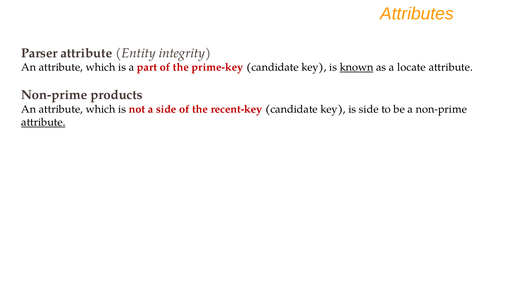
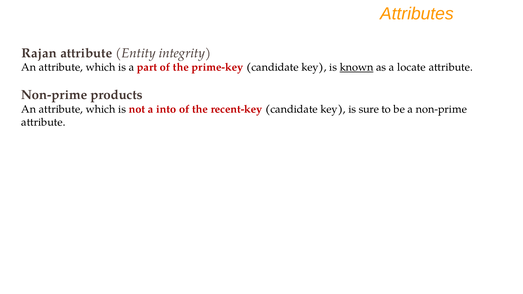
Parser: Parser -> Rajan
a side: side -> into
is side: side -> sure
attribute at (43, 122) underline: present -> none
